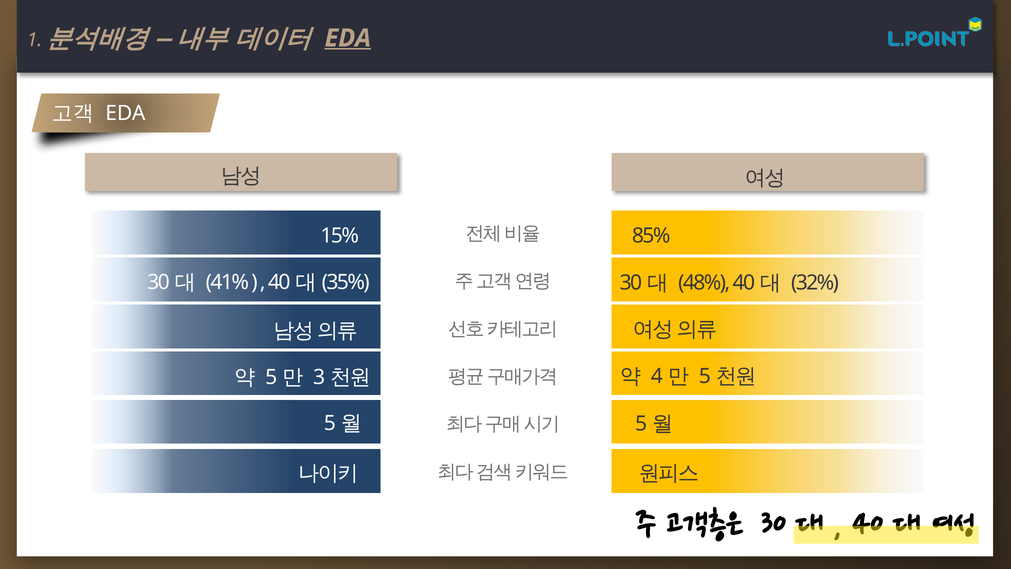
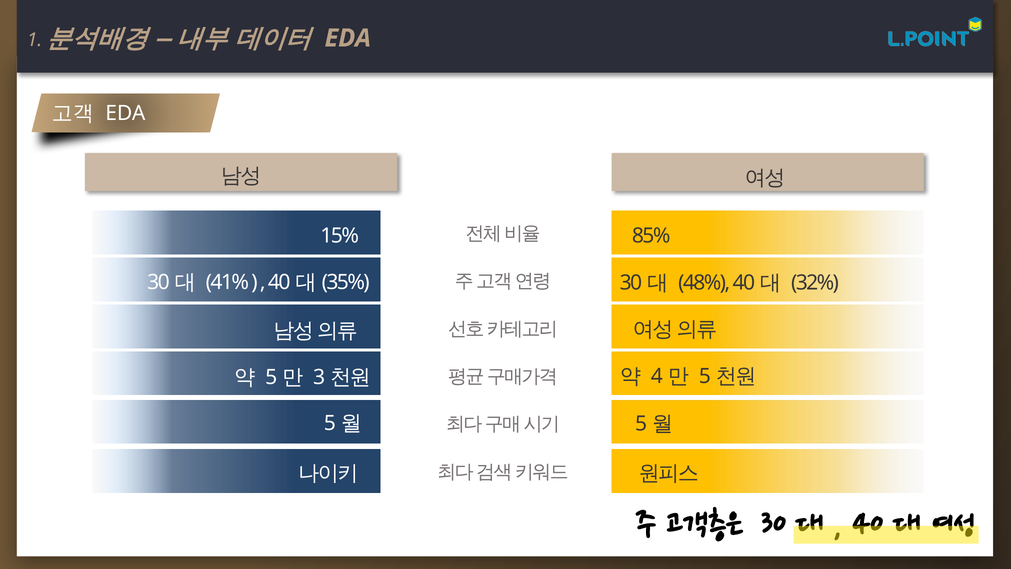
EDA at (348, 38) underline: present -> none
